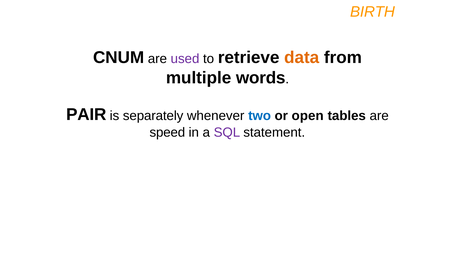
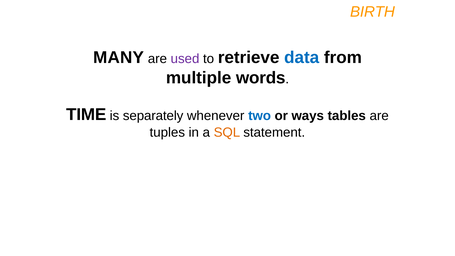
CNUM: CNUM -> MANY
data colour: orange -> blue
PAIR: PAIR -> TIME
open: open -> ways
speed: speed -> tuples
SQL colour: purple -> orange
